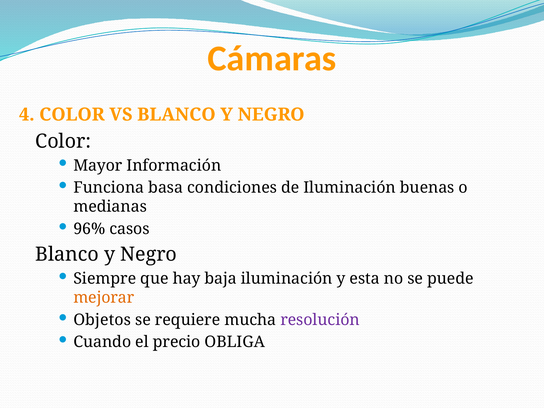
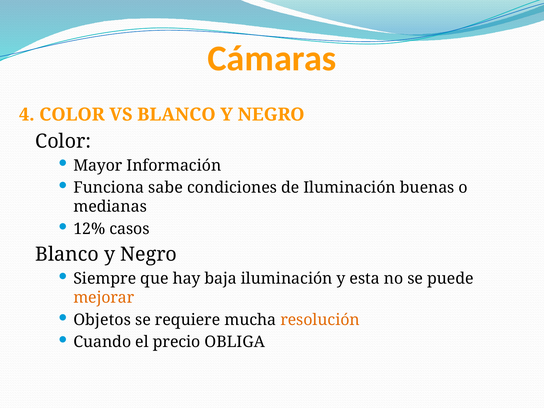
basa: basa -> sabe
96%: 96% -> 12%
resolución colour: purple -> orange
